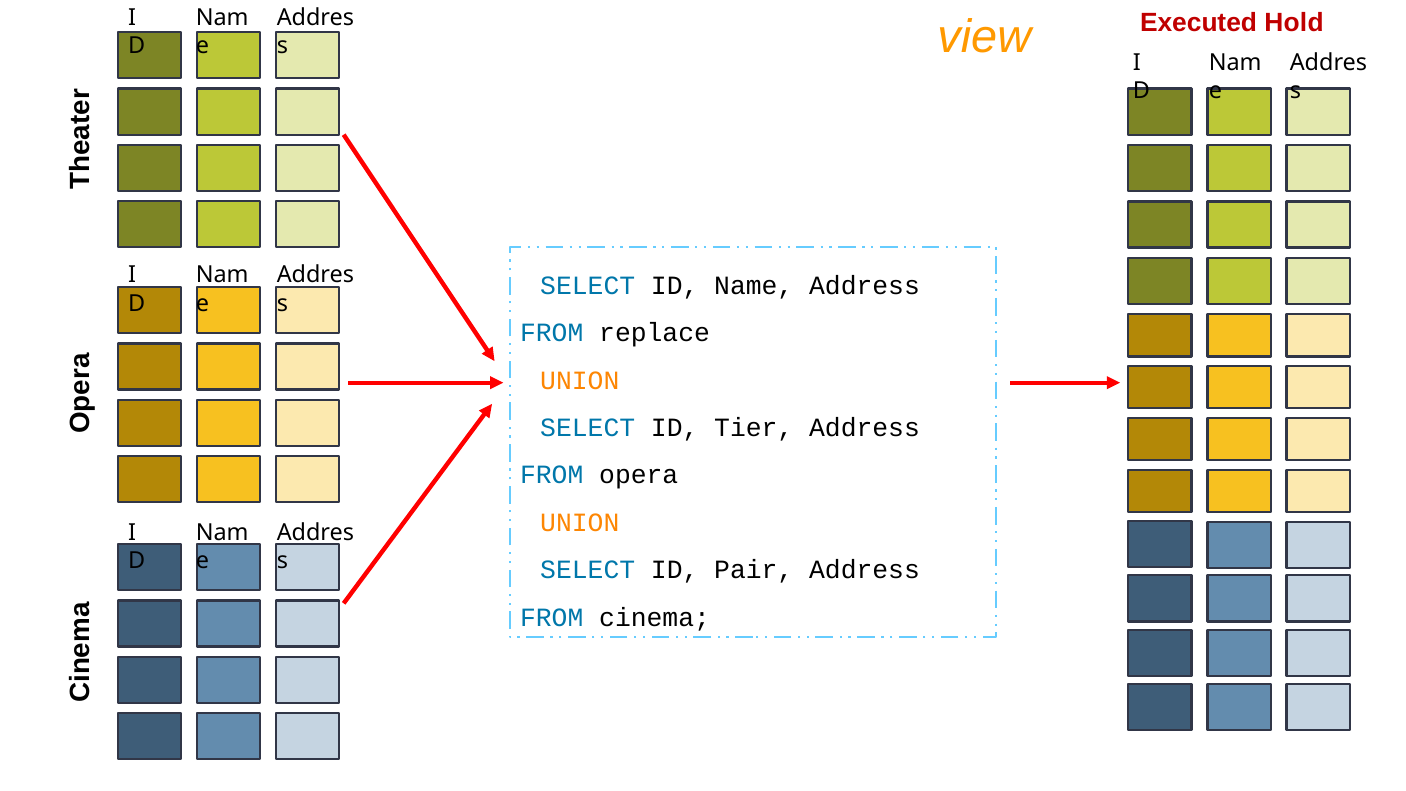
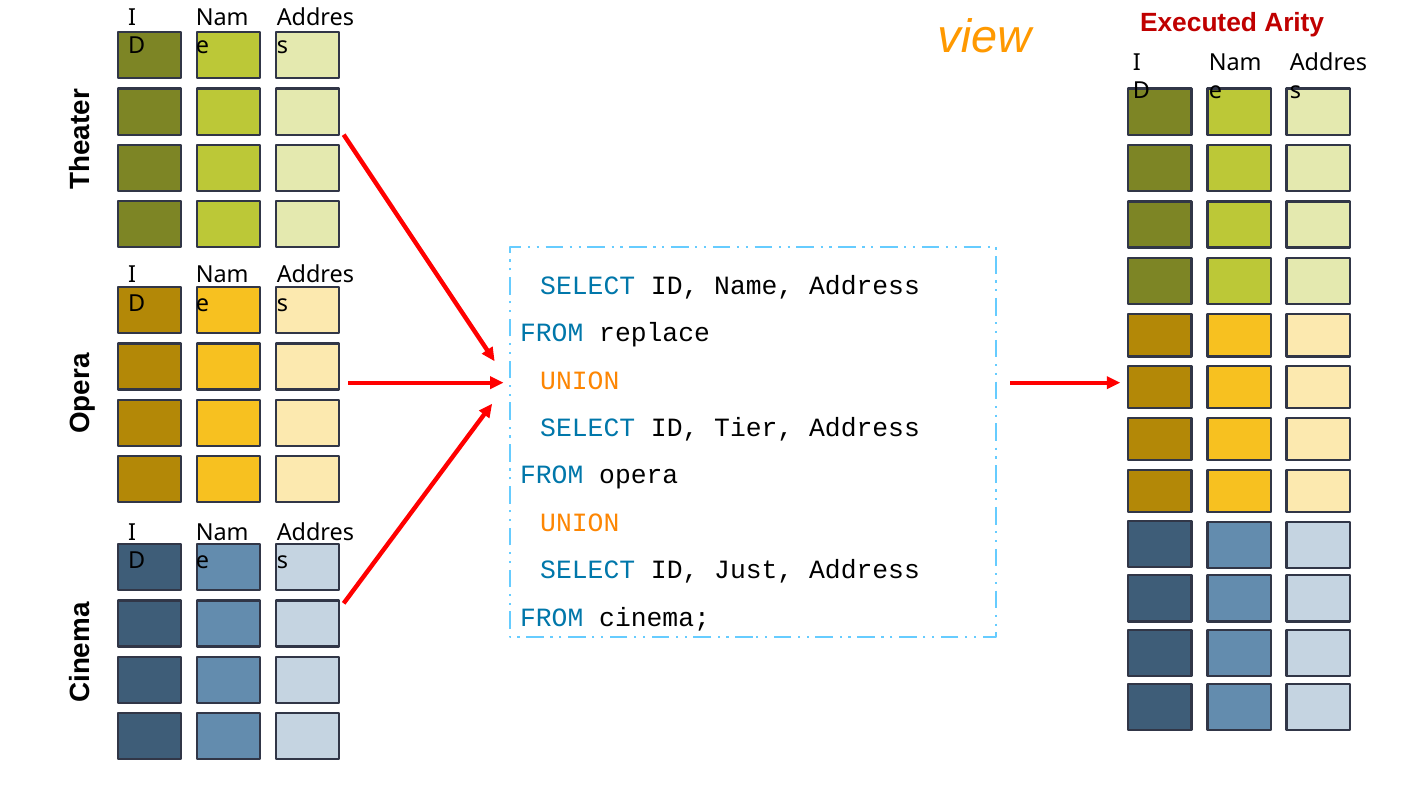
Hold: Hold -> Arity
Pair: Pair -> Just
